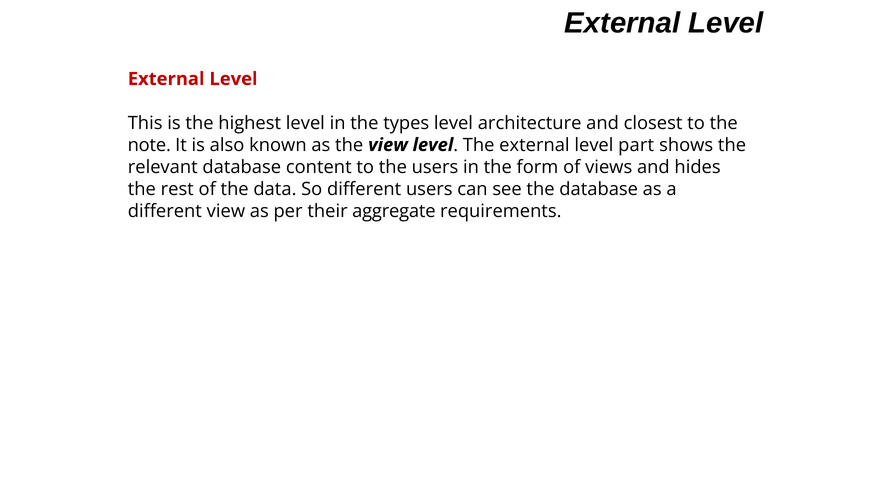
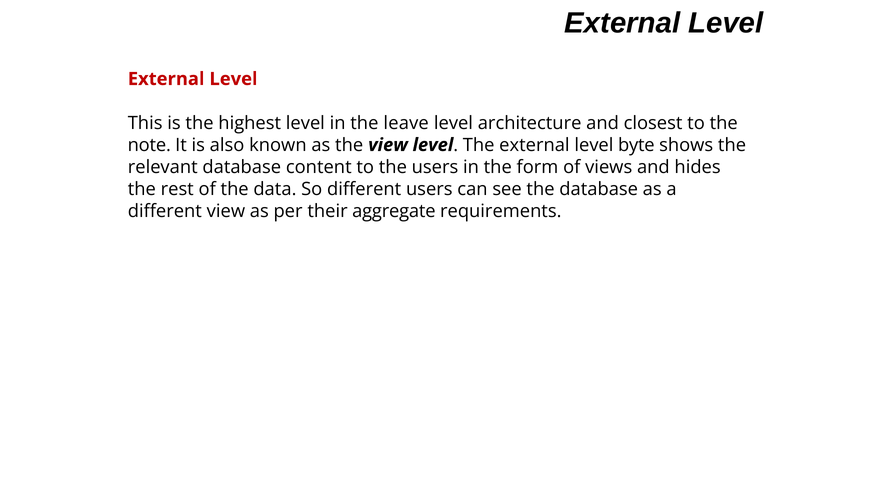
types: types -> leave
part: part -> byte
